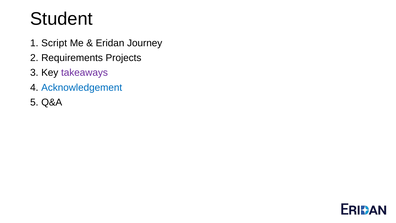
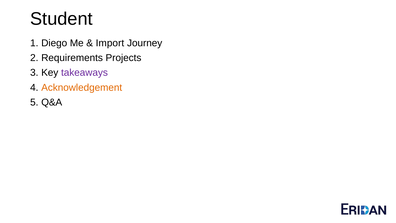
Script: Script -> Diego
Eridan: Eridan -> Import
Acknowledgement colour: blue -> orange
